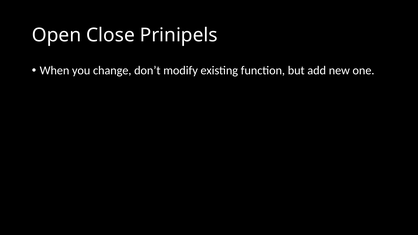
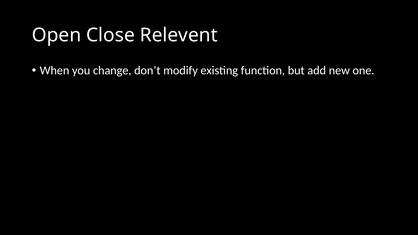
Prinipels: Prinipels -> Relevent
